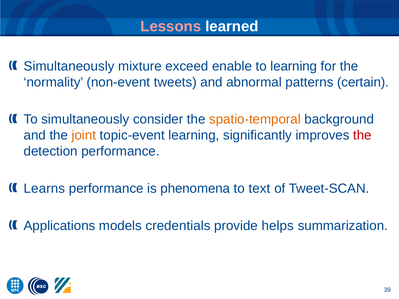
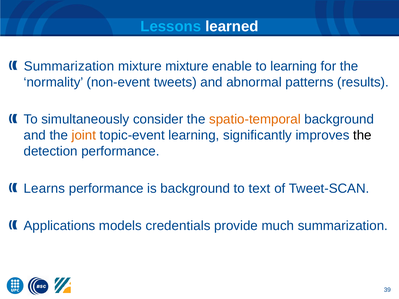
Lessons colour: pink -> light blue
Simultaneously at (69, 66): Simultaneously -> Summarization
mixture exceed: exceed -> mixture
certain: certain -> results
the at (362, 135) colour: red -> black
is phenomena: phenomena -> background
helps: helps -> much
